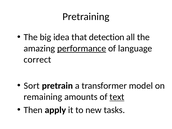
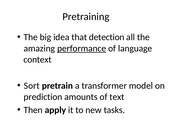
correct: correct -> context
remaining: remaining -> prediction
text underline: present -> none
